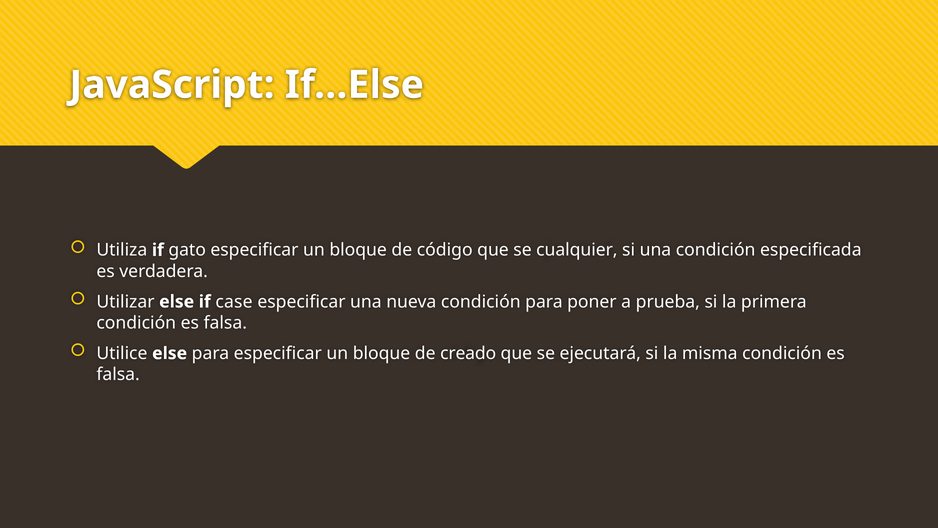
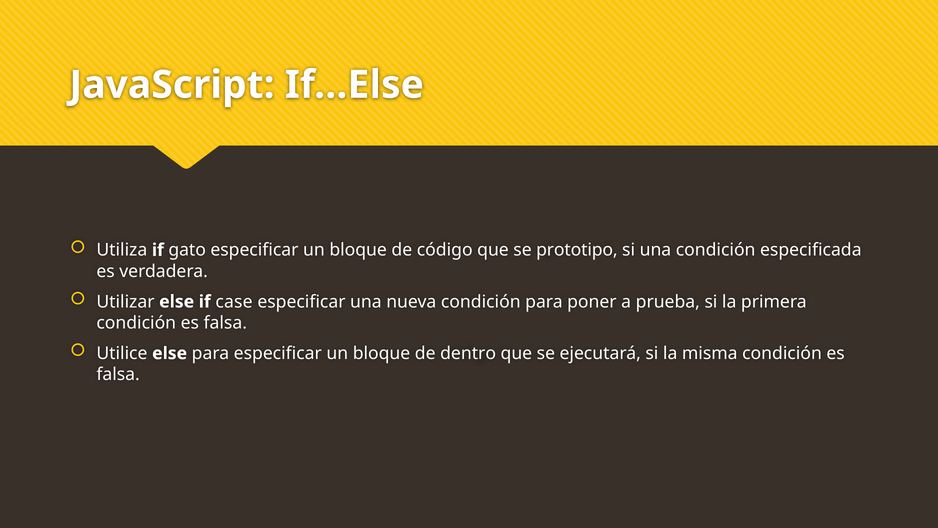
cualquier: cualquier -> prototipo
creado: creado -> dentro
